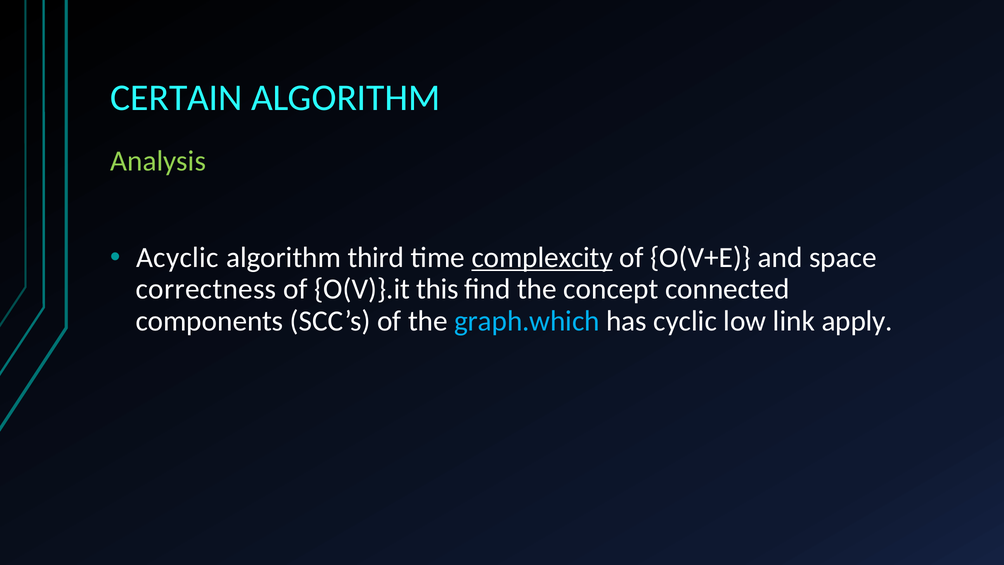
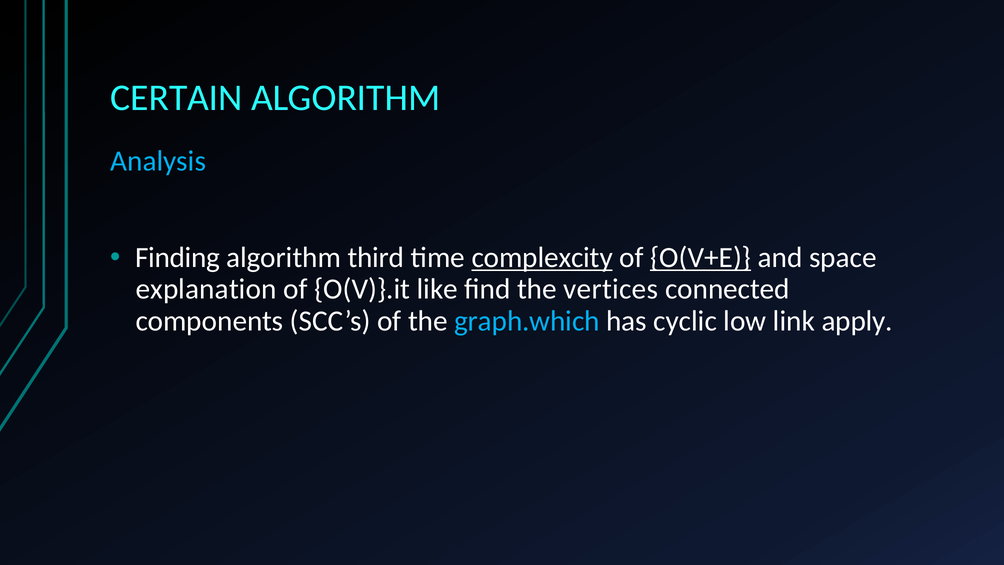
Analysis colour: light green -> light blue
Acyclic: Acyclic -> Finding
O(V+E underline: none -> present
correctness: correctness -> explanation
this: this -> like
concept: concept -> vertices
